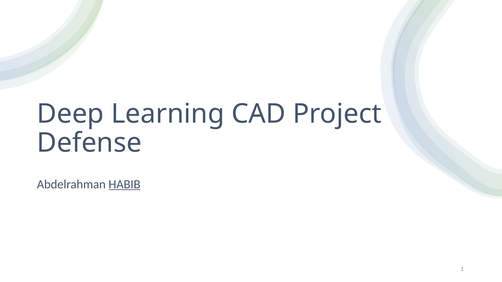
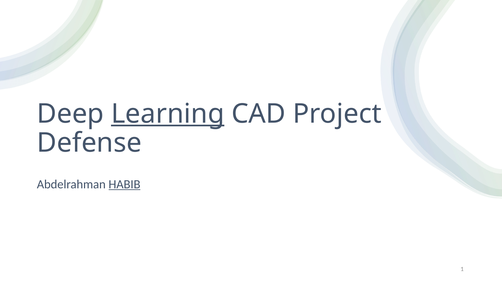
Learning underline: none -> present
